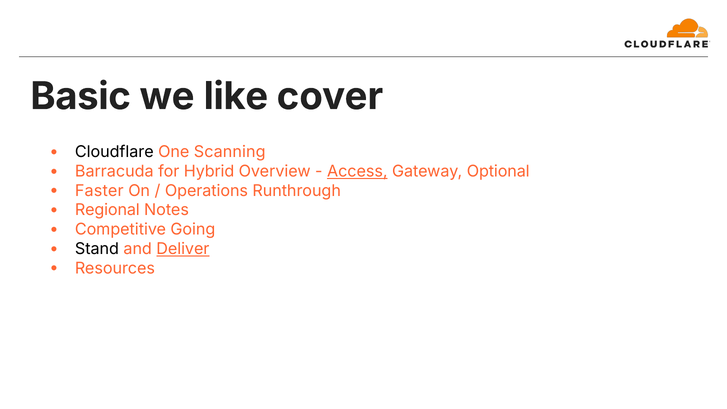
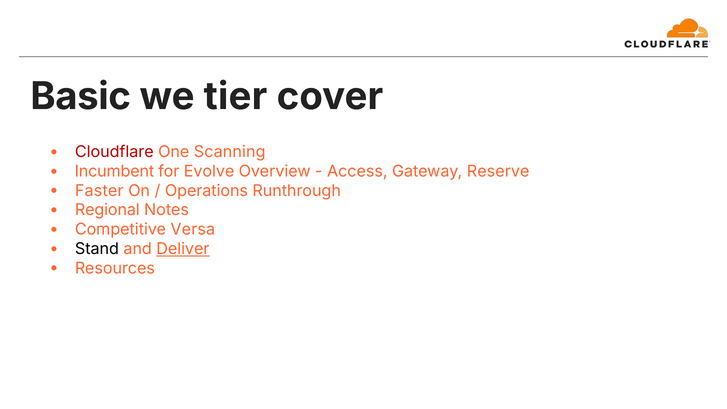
like: like -> tier
Cloudflare colour: black -> red
Barracuda: Barracuda -> Incumbent
Hybrid: Hybrid -> Evolve
Access underline: present -> none
Optional: Optional -> Reserve
Going: Going -> Versa
